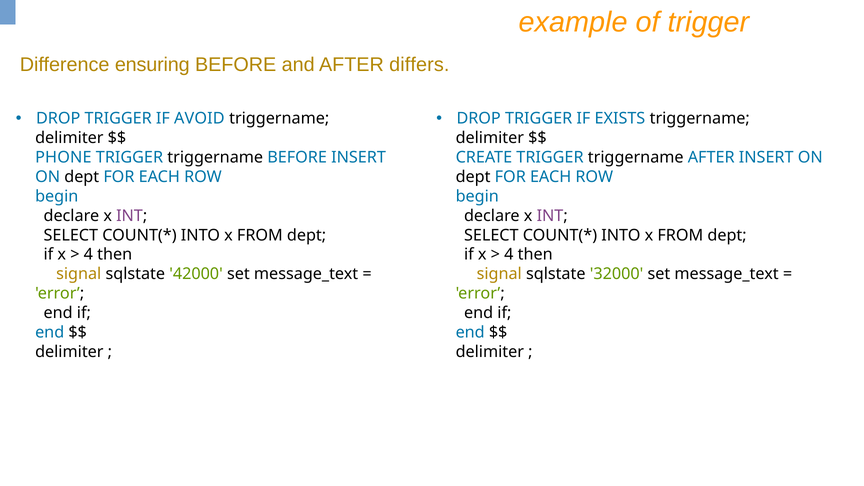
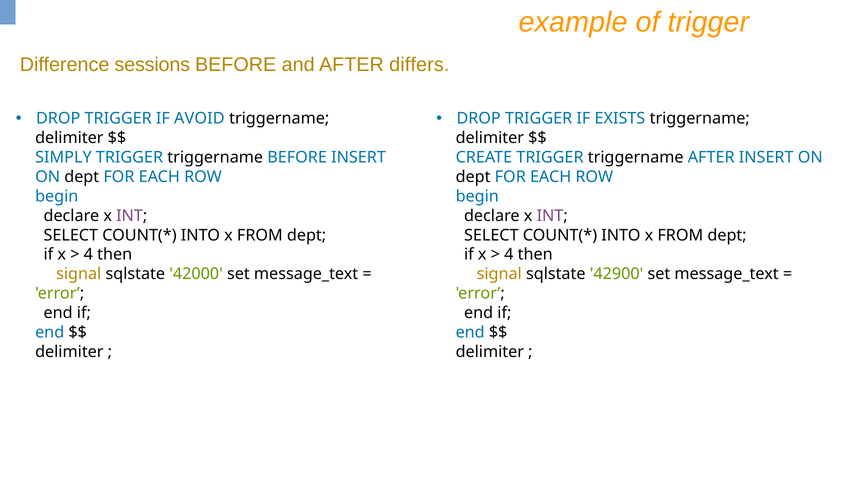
ensuring: ensuring -> sessions
PHONE: PHONE -> SIMPLY
32000: 32000 -> 42900
